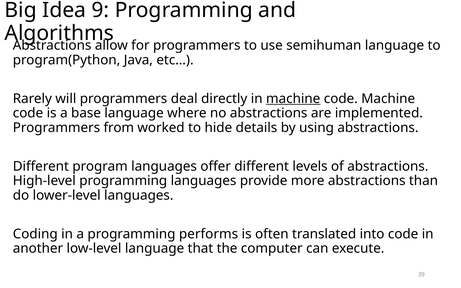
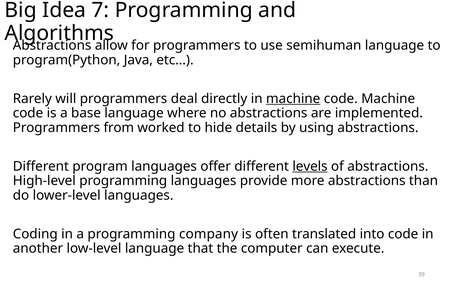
9: 9 -> 7
levels underline: none -> present
performs: performs -> company
